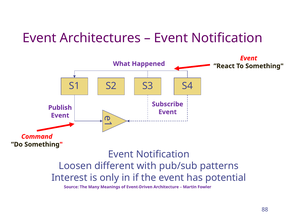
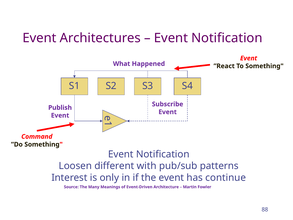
potential: potential -> continue
